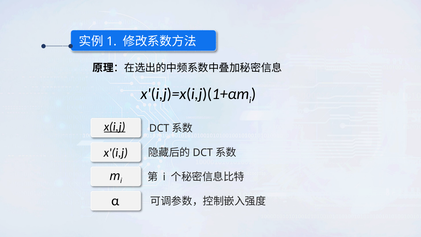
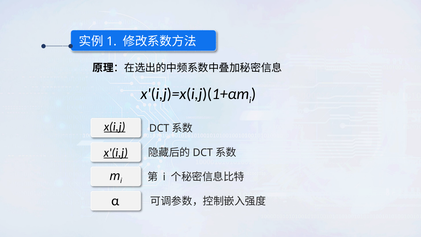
x'(i,j underline: none -> present
